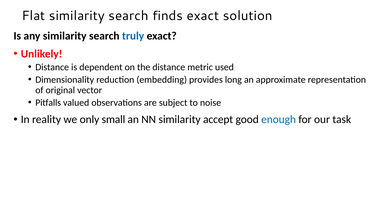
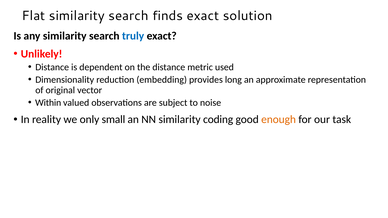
Pitfalls: Pitfalls -> Within
accept: accept -> coding
enough colour: blue -> orange
